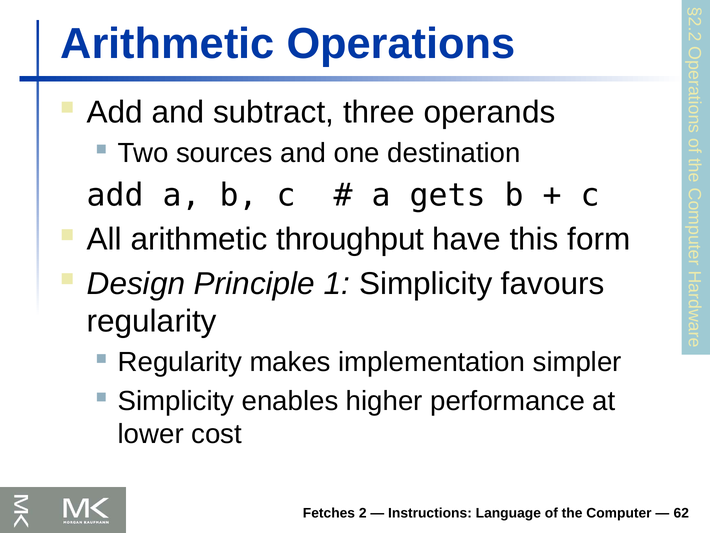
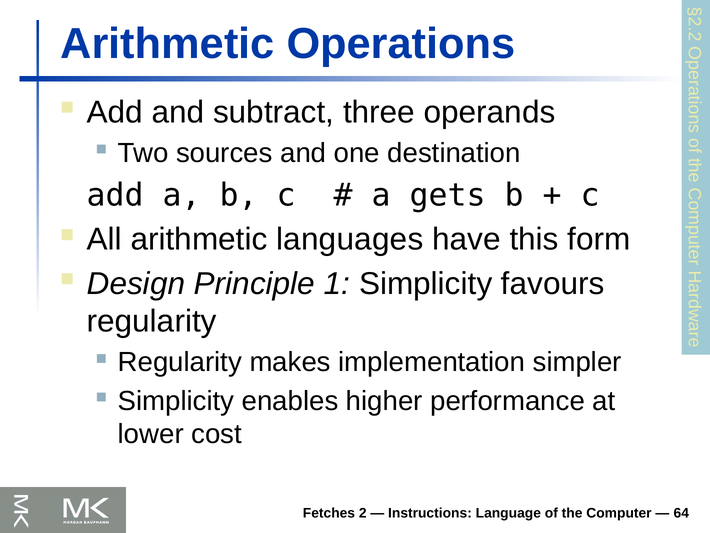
throughput: throughput -> languages
62: 62 -> 64
